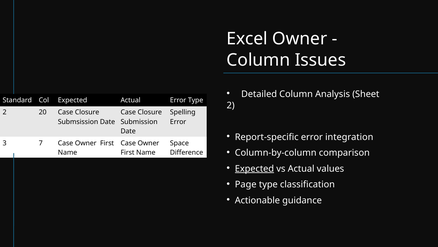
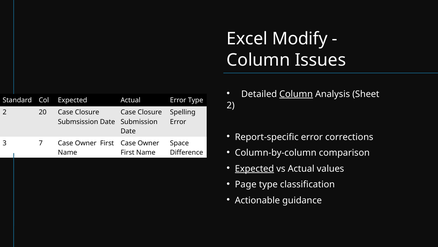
Excel Owner: Owner -> Modify
Column at (296, 94) underline: none -> present
integration: integration -> corrections
